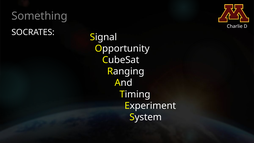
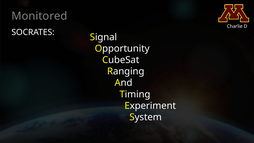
Something: Something -> Monitored
